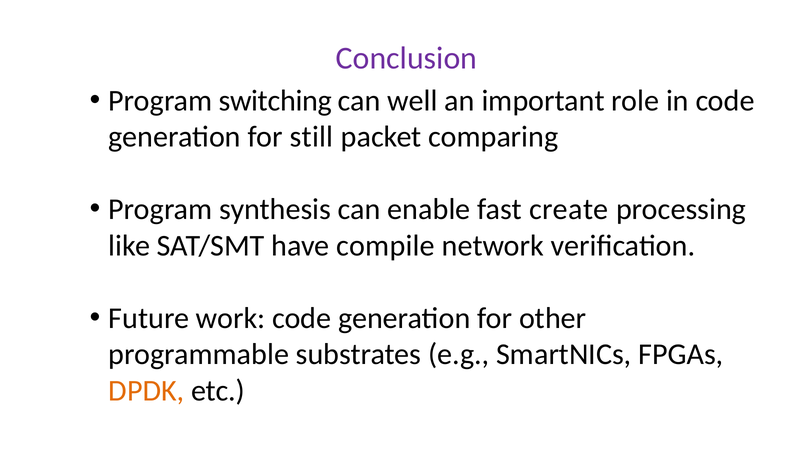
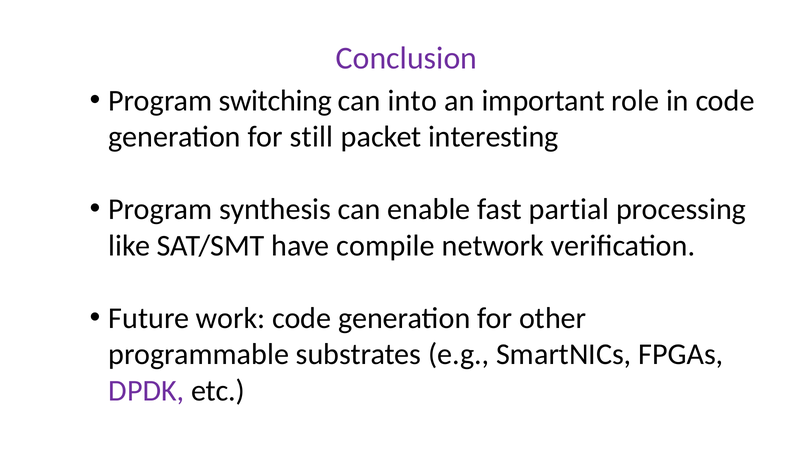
well: well -> into
comparing: comparing -> interesting
create: create -> partial
DPDK colour: orange -> purple
